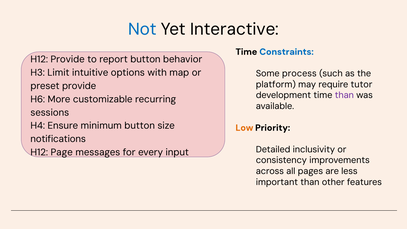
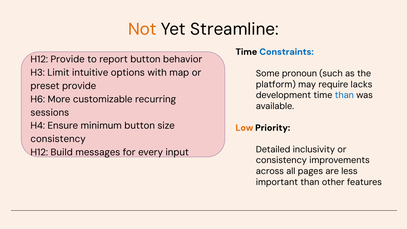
Not colour: blue -> orange
Interactive: Interactive -> Streamline
process: process -> pronoun
tutor: tutor -> lacks
than at (344, 95) colour: purple -> blue
notifications at (58, 139): notifications -> consistency
Page: Page -> Build
